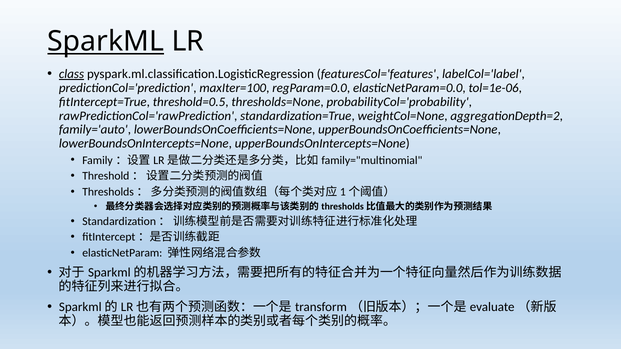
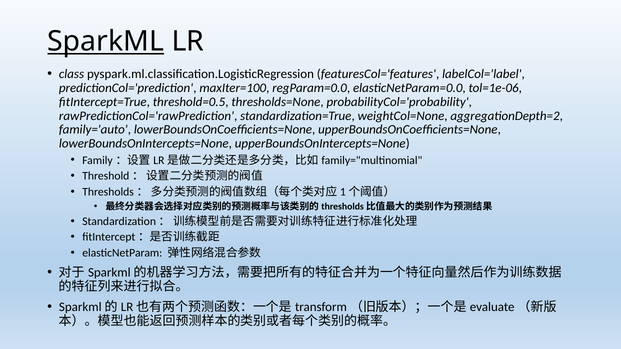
class underline: present -> none
